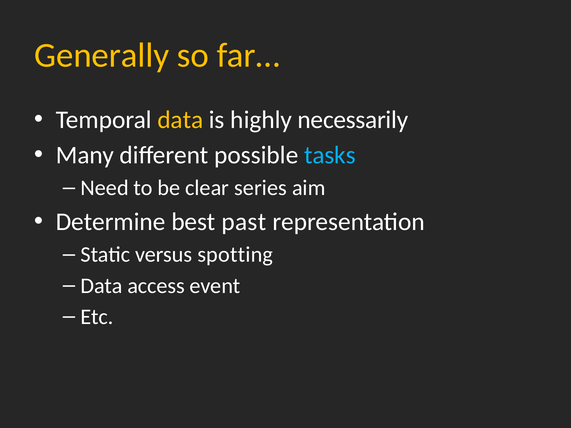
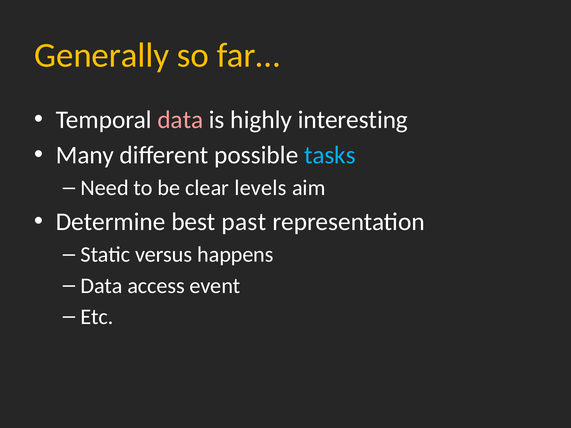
data at (180, 120) colour: yellow -> pink
necessarily: necessarily -> interesting
series: series -> levels
spotting: spotting -> happens
